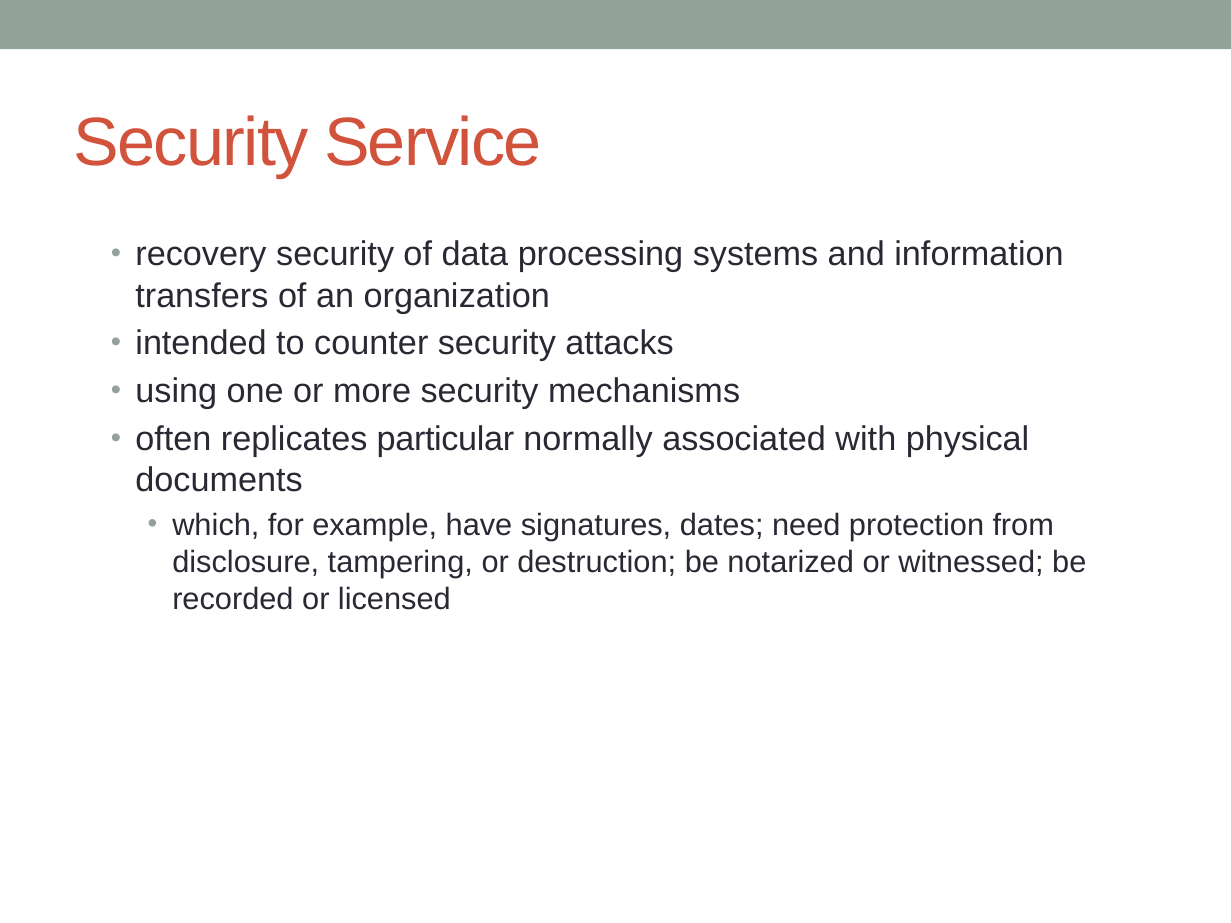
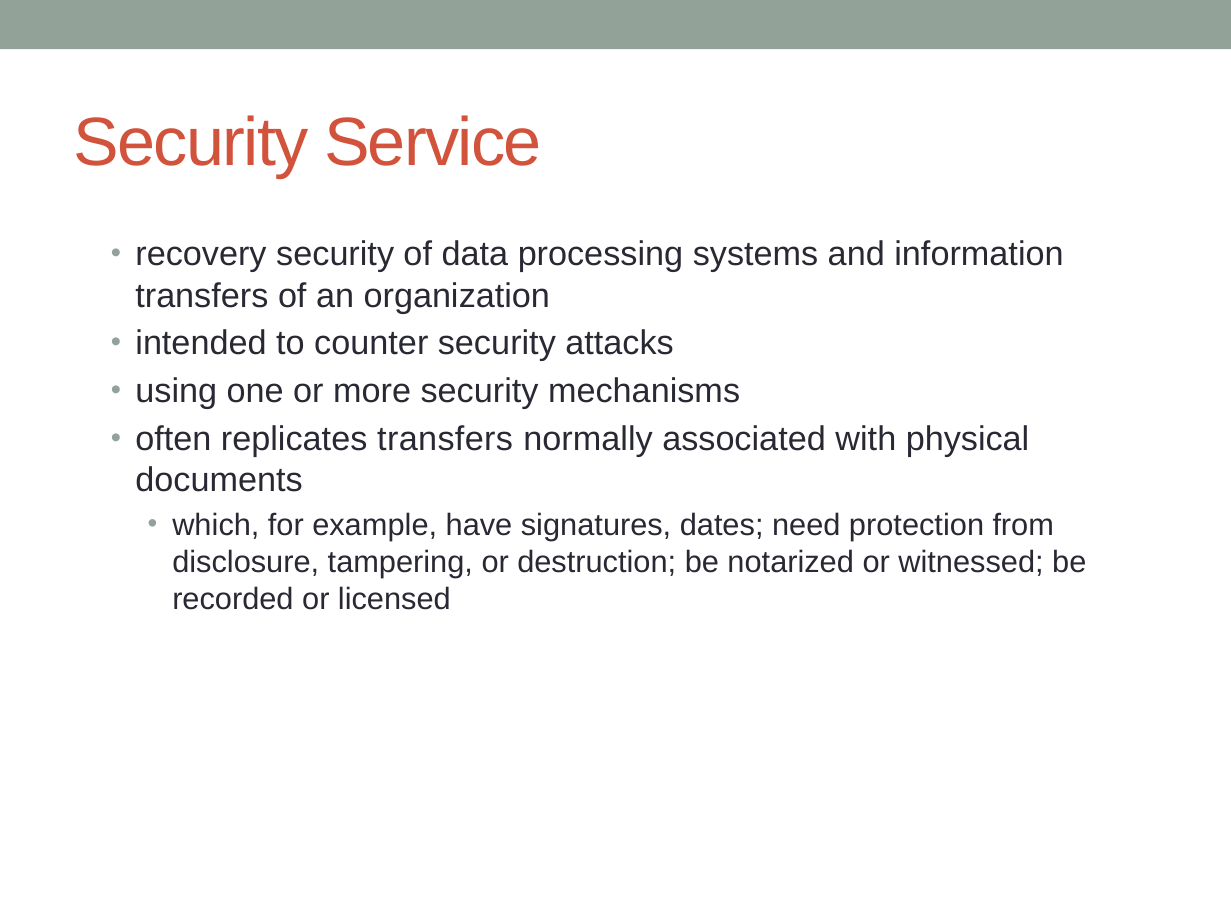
replicates particular: particular -> transfers
